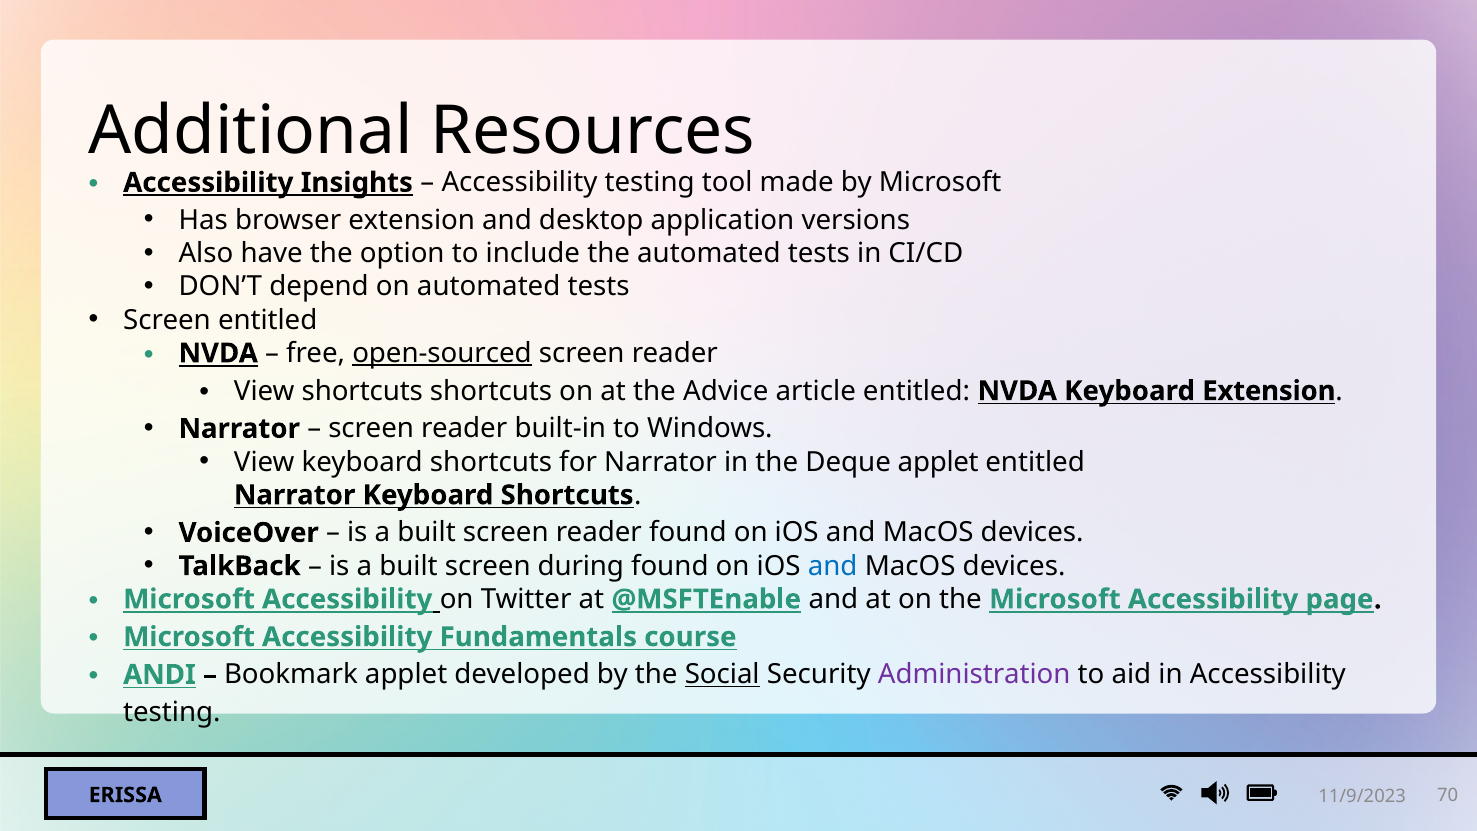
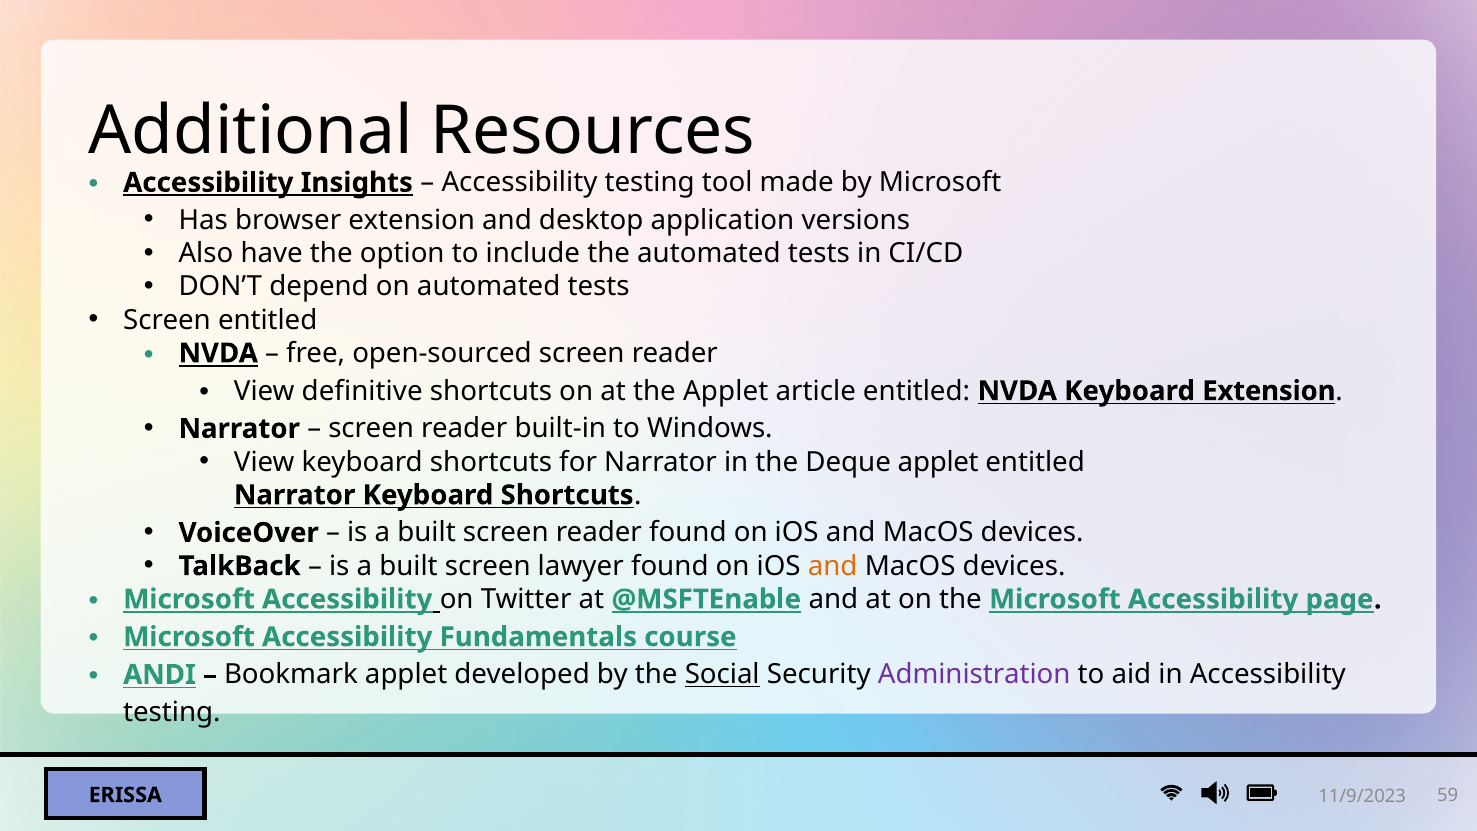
open-sourced underline: present -> none
View shortcuts: shortcuts -> definitive
the Advice: Advice -> Applet
during: during -> lawyer
and at (833, 566) colour: blue -> orange
70: 70 -> 59
